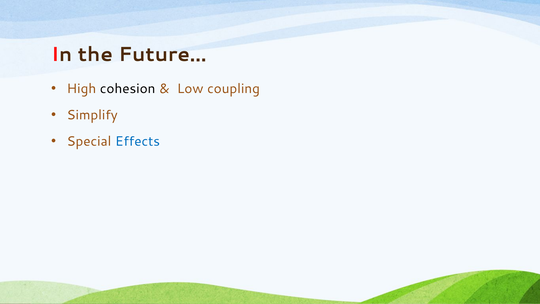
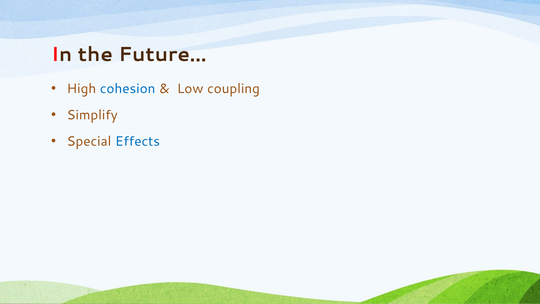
cohesion colour: black -> blue
